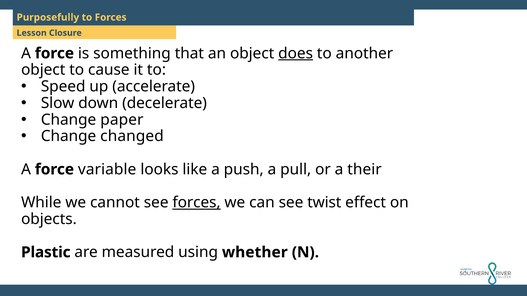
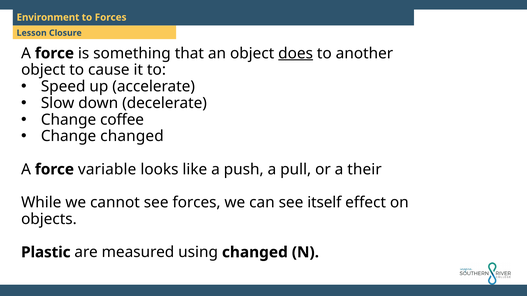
Purposefully: Purposefully -> Environment
paper: paper -> coffee
forces at (197, 203) underline: present -> none
twist: twist -> itself
using whether: whether -> changed
